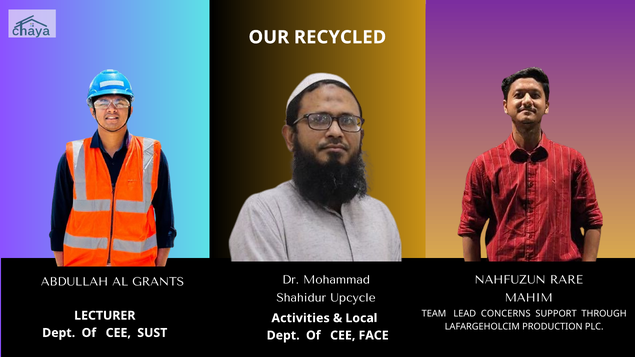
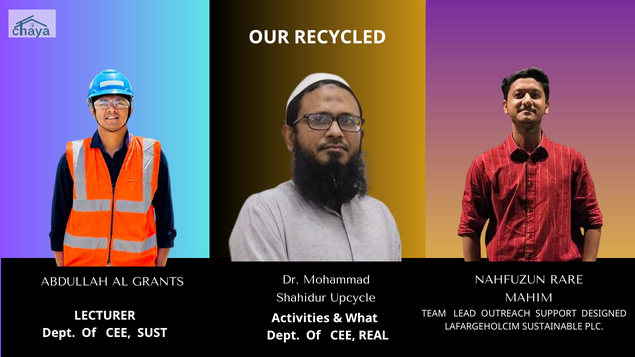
CONCERNS: CONCERNS -> OUTREACH
THROUGH: THROUGH -> DESIGNED
Local: Local -> What
PRODUCTION: PRODUCTION -> SUSTAINABLE
FACE: FACE -> REAL
